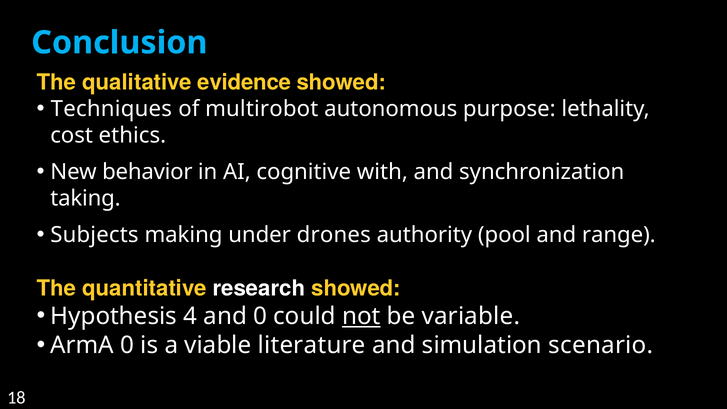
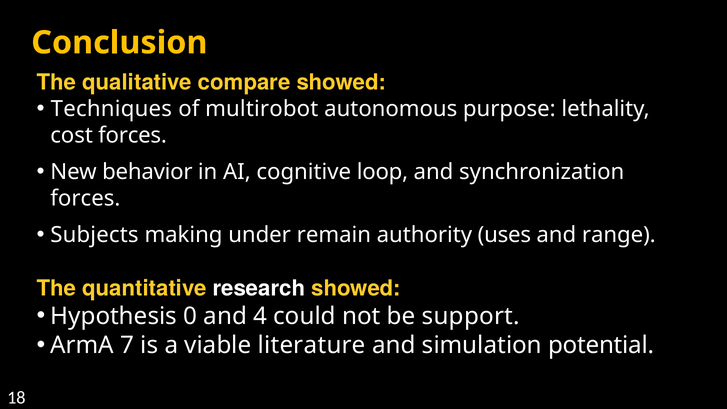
Conclusion colour: light blue -> yellow
evidence: evidence -> compare
cost ethics: ethics -> forces
with: with -> loop
taking at (85, 199): taking -> forces
drones: drones -> remain
pool: pool -> uses
4: 4 -> 0
and 0: 0 -> 4
not underline: present -> none
variable: variable -> support
ArmA 0: 0 -> 7
scenario: scenario -> potential
